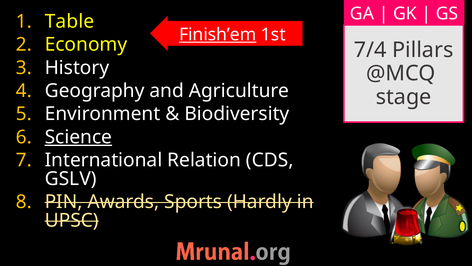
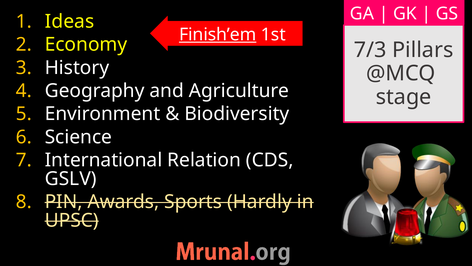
Table: Table -> Ideas
7/4: 7/4 -> 7/3
Science underline: present -> none
